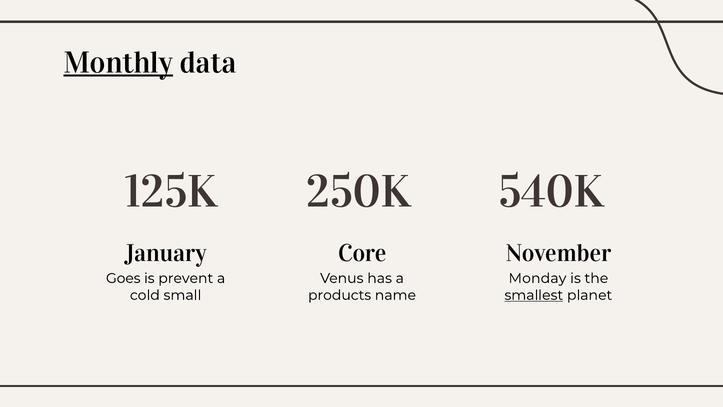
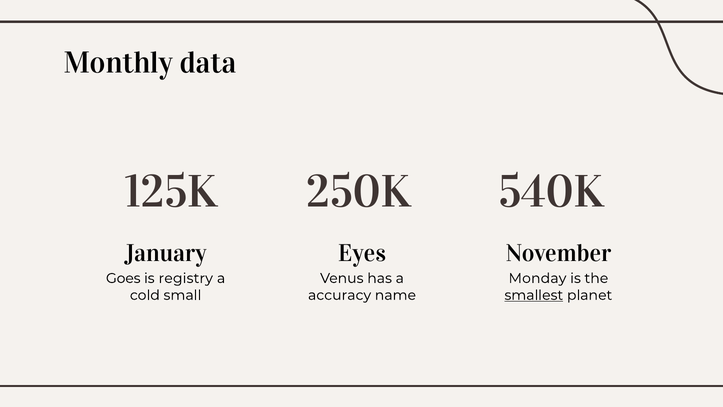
Monthly underline: present -> none
Core: Core -> Eyes
prevent: prevent -> registry
products: products -> accuracy
